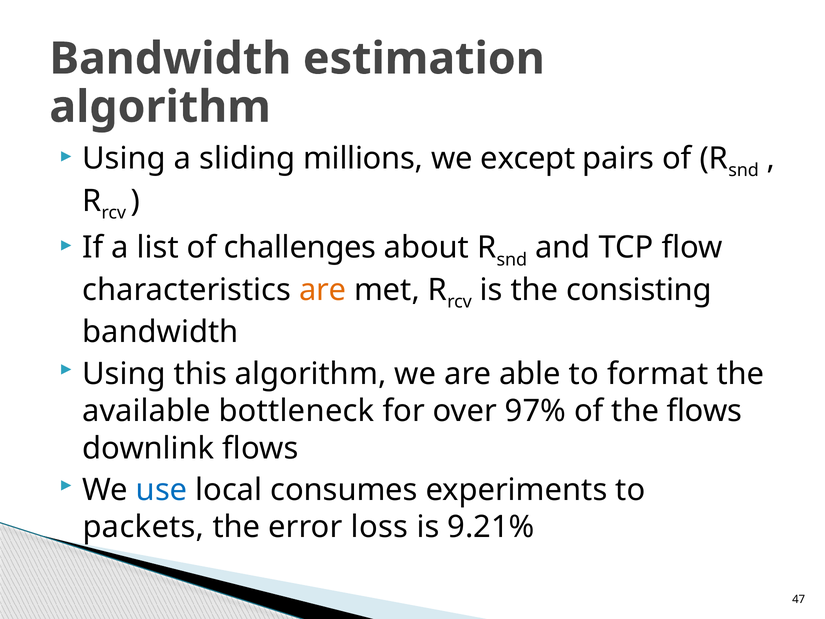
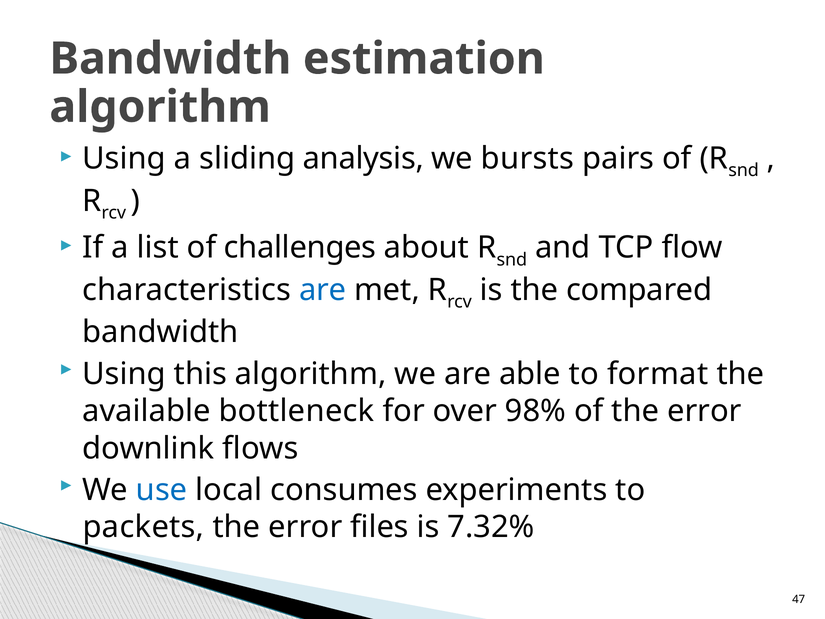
millions: millions -> analysis
except: except -> bursts
are at (323, 290) colour: orange -> blue
consisting: consisting -> compared
97%: 97% -> 98%
of the flows: flows -> error
loss: loss -> files
9.21%: 9.21% -> 7.32%
